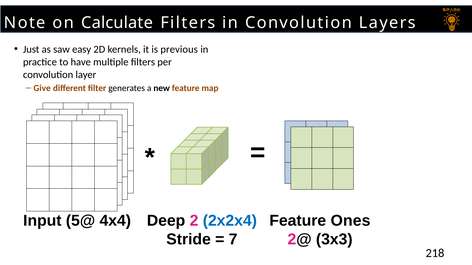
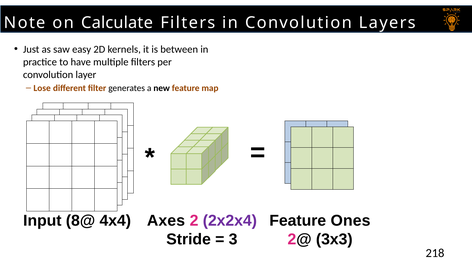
previous: previous -> between
Give: Give -> Lose
5@: 5@ -> 8@
Deep: Deep -> Axes
2x2x4 colour: blue -> purple
7: 7 -> 3
